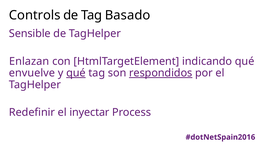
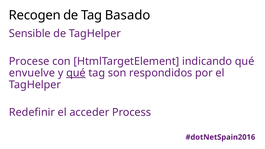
Controls: Controls -> Recogen
Enlazan: Enlazan -> Procese
respondidos underline: present -> none
inyectar: inyectar -> acceder
